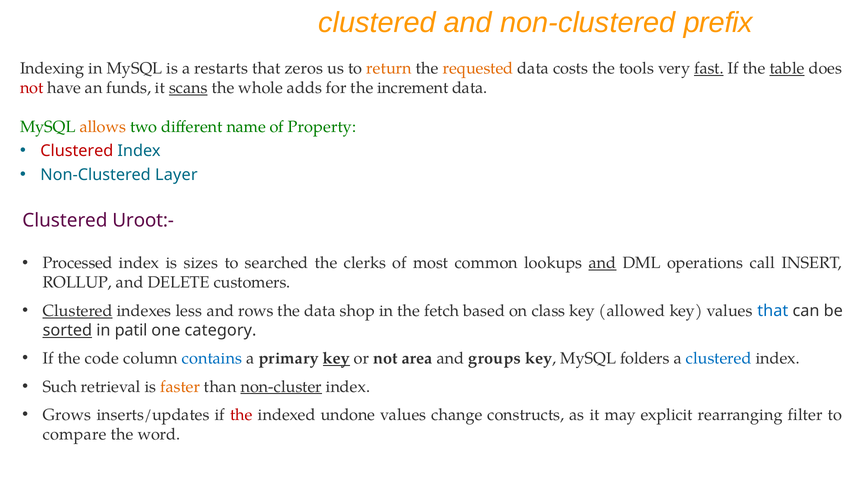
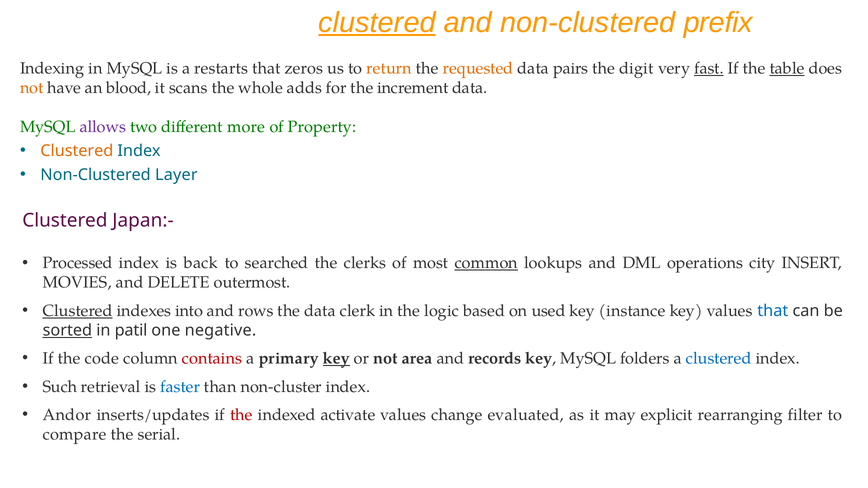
clustered at (377, 23) underline: none -> present
costs: costs -> pairs
tools: tools -> digit
not at (32, 88) colour: red -> orange
funds: funds -> blood
scans underline: present -> none
allows colour: orange -> purple
name: name -> more
Clustered at (77, 151) colour: red -> orange
Uroot:-: Uroot:- -> Japan:-
sizes: sizes -> back
common underline: none -> present
and at (602, 263) underline: present -> none
call: call -> city
ROLLUP: ROLLUP -> MOVIES
customers: customers -> outermost
less: less -> into
shop: shop -> clerk
fetch: fetch -> logic
class: class -> used
allowed: allowed -> instance
category: category -> negative
contains colour: blue -> red
groups: groups -> records
faster colour: orange -> blue
non-cluster underline: present -> none
Grows: Grows -> Andor
undone: undone -> activate
constructs: constructs -> evaluated
word: word -> serial
